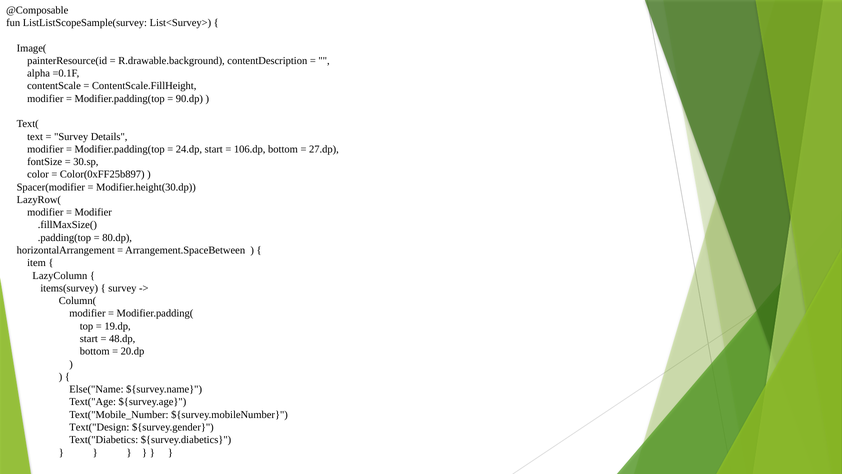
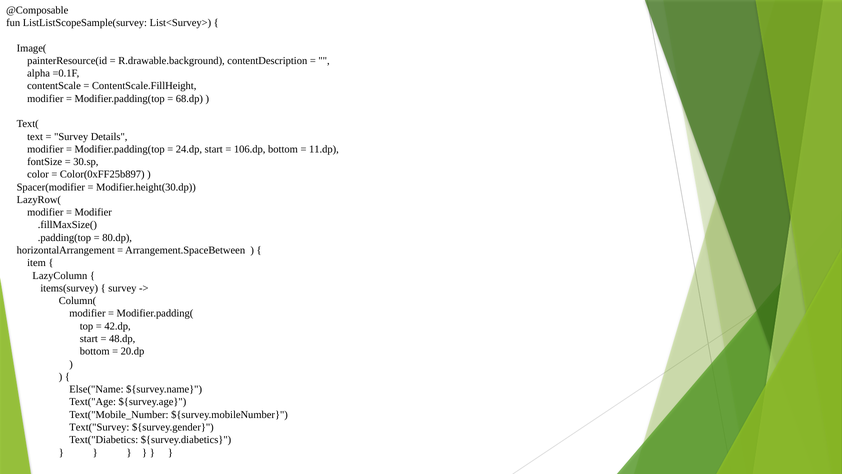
90.dp: 90.dp -> 68.dp
27.dp: 27.dp -> 11.dp
19.dp: 19.dp -> 42.dp
Text("Design: Text("Design -> Text("Survey
